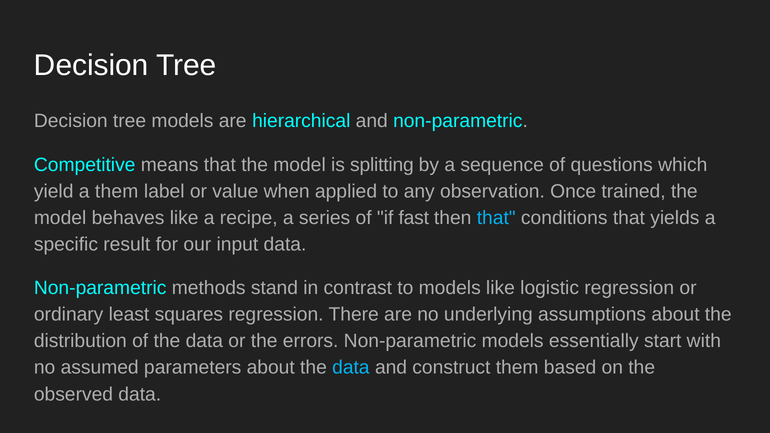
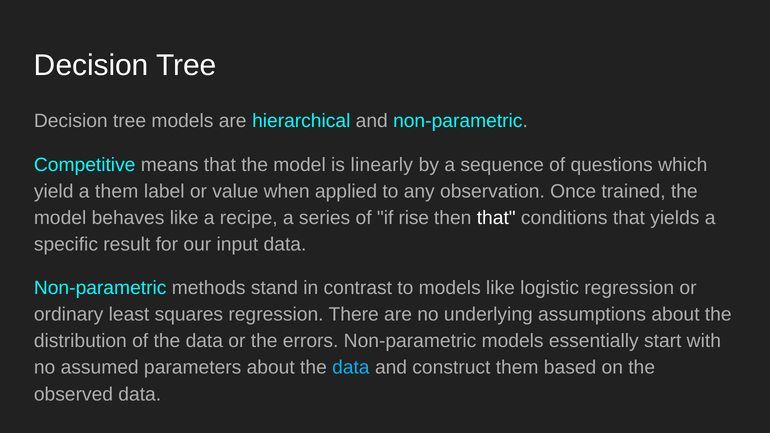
splitting: splitting -> linearly
fast: fast -> rise
that at (496, 218) colour: light blue -> white
